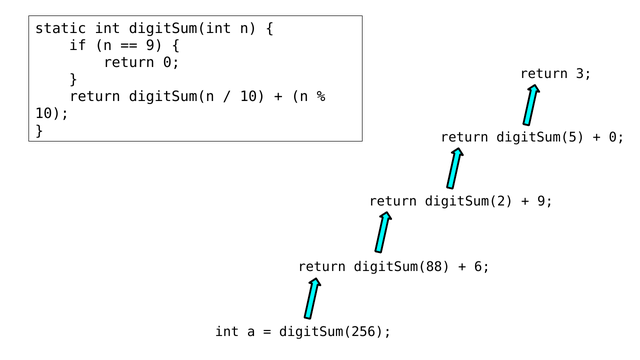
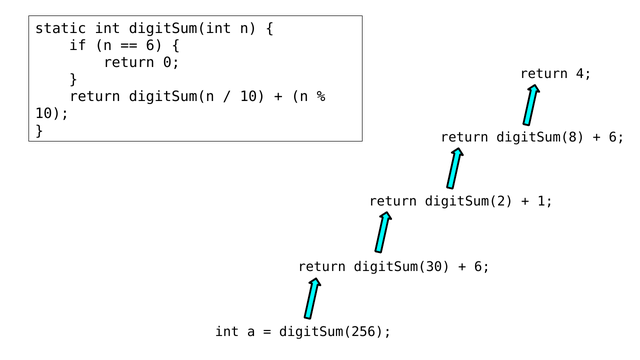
9 at (155, 46): 9 -> 6
3: 3 -> 4
digitSum(5: digitSum(5 -> digitSum(8
0 at (617, 137): 0 -> 6
9 at (545, 201): 9 -> 1
digitSum(88: digitSum(88 -> digitSum(30
